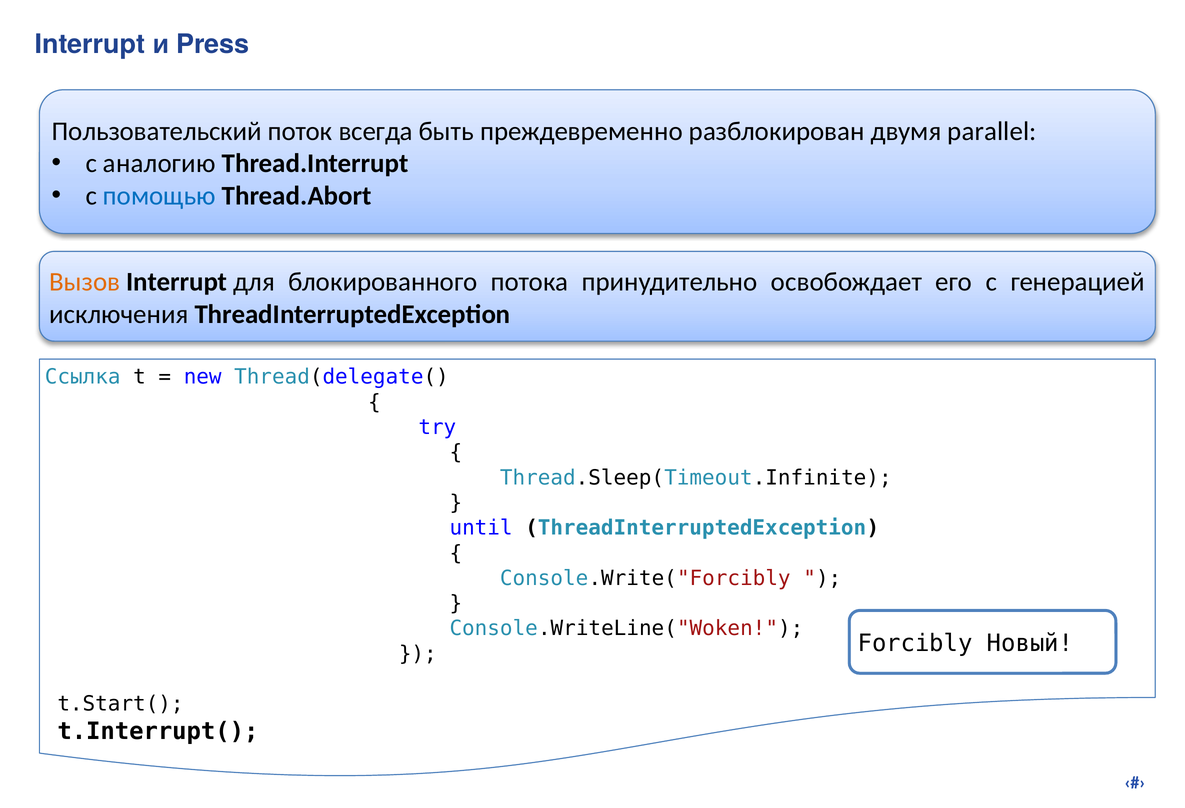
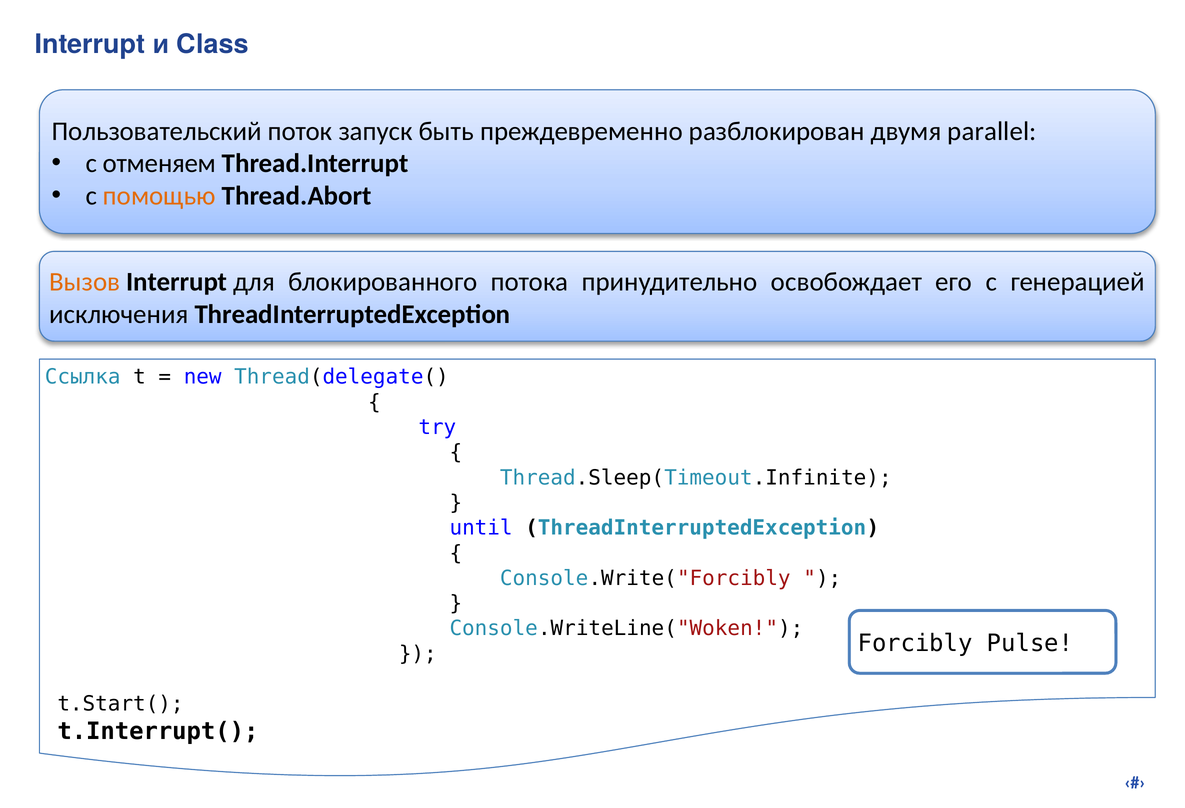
Press: Press -> Class
всегда: всегда -> запуск
аналогию: аналогию -> отменяем
помощью colour: blue -> orange
Новый: Новый -> Pulse
